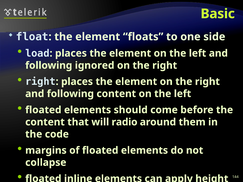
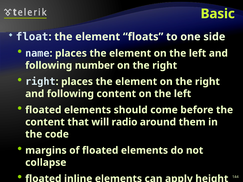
load: load -> name
ignored: ignored -> number
